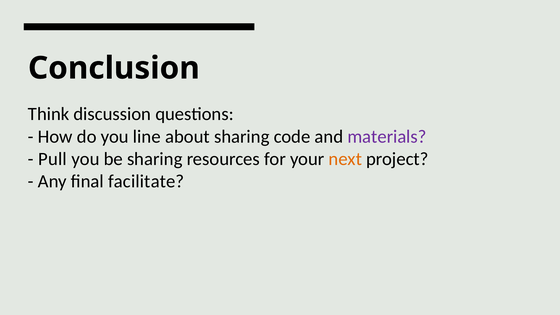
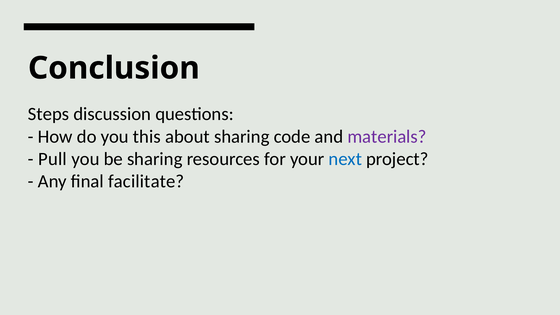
Think: Think -> Steps
line: line -> this
next colour: orange -> blue
